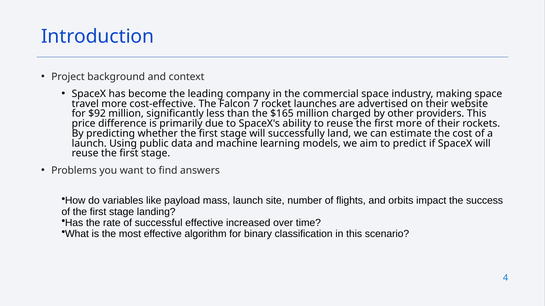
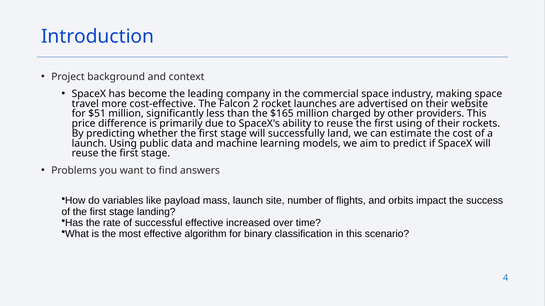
7: 7 -> 2
$92: $92 -> $51
first more: more -> using
